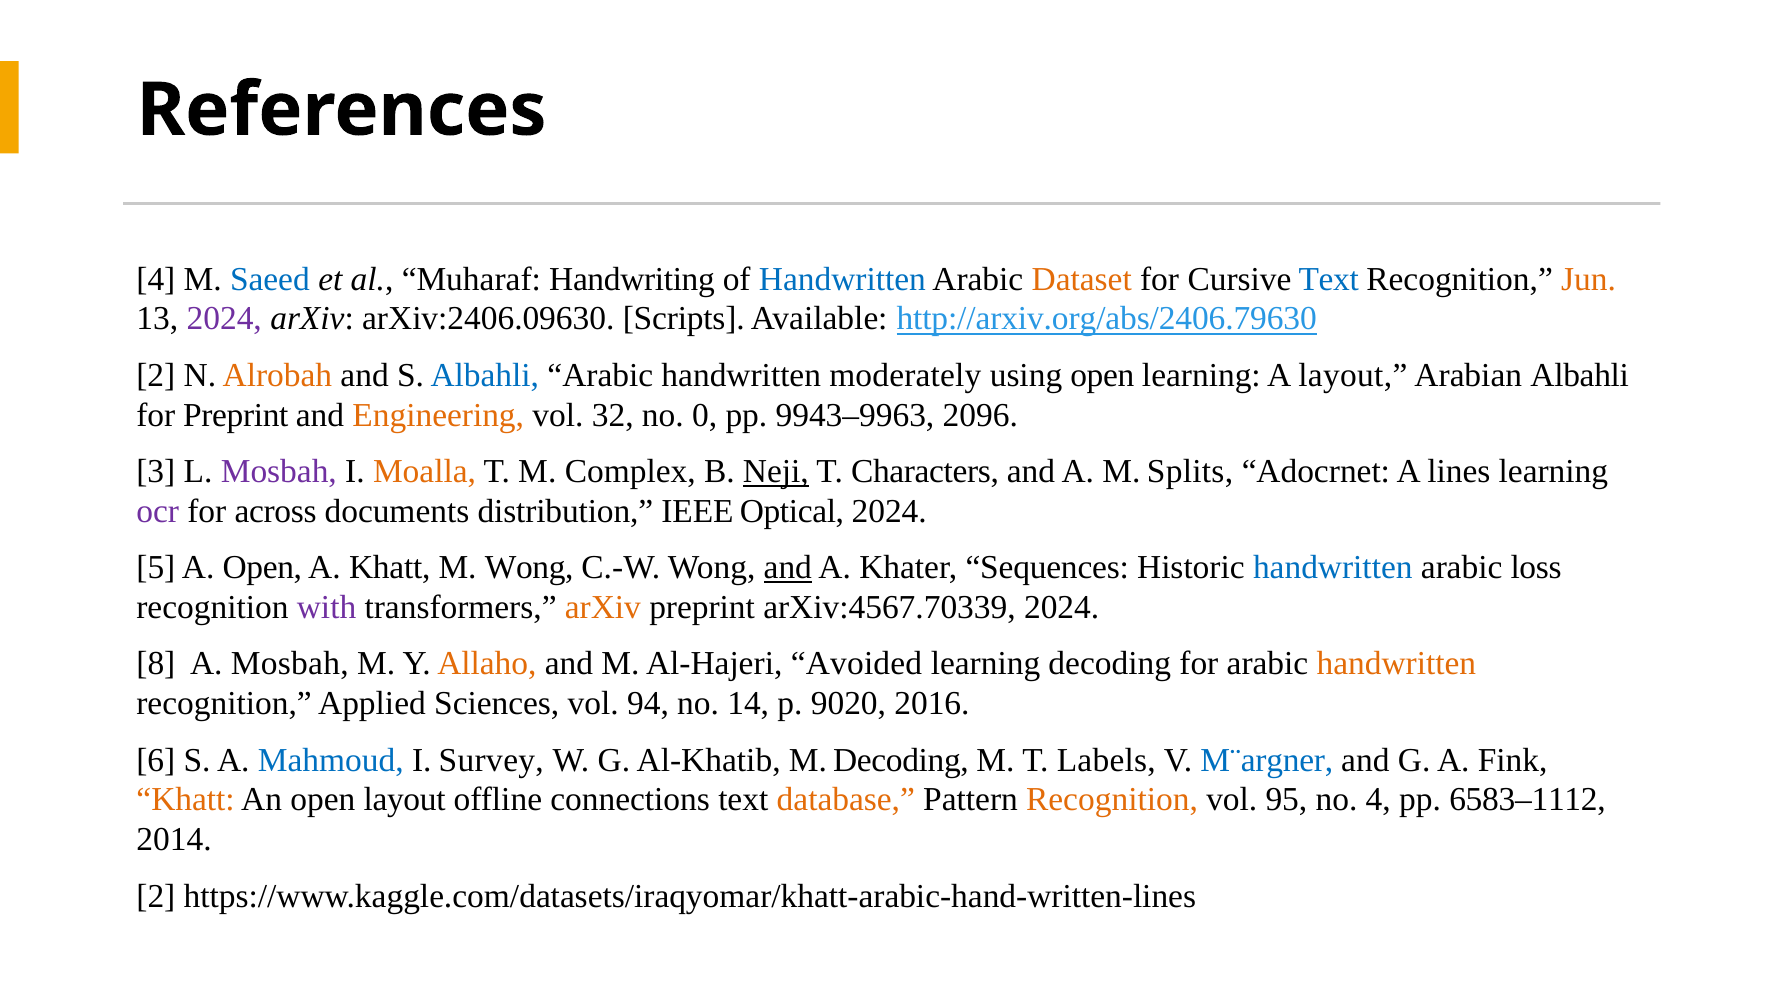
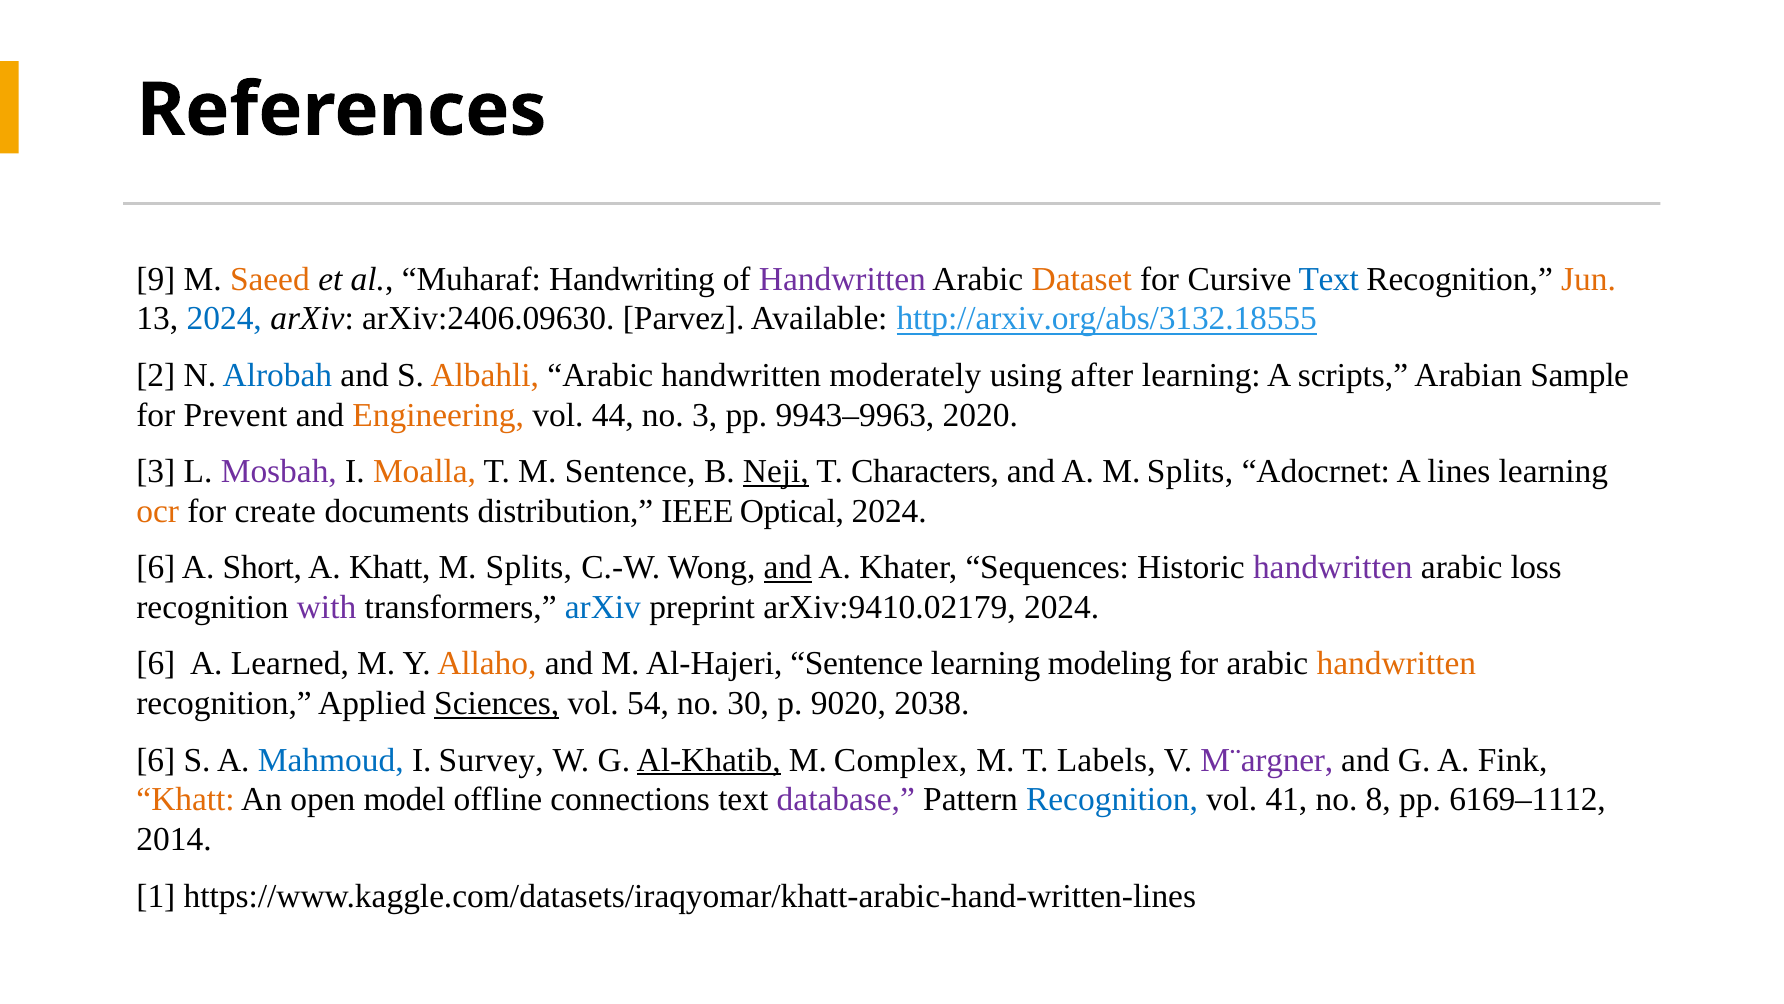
4 at (156, 279): 4 -> 9
Saeed colour: blue -> orange
Handwritten at (842, 279) colour: blue -> purple
2024 at (224, 319) colour: purple -> blue
Scripts: Scripts -> Parvez
http://arxiv.org/abs/2406.79630: http://arxiv.org/abs/2406.79630 -> http://arxiv.org/abs/3132.18555
Alrobah colour: orange -> blue
Albahli at (485, 375) colour: blue -> orange
using open: open -> after
A layout: layout -> scripts
Arabian Albahli: Albahli -> Sample
for Preprint: Preprint -> Prevent
32: 32 -> 44
no 0: 0 -> 3
2096: 2096 -> 2020
M Complex: Complex -> Sentence
ocr colour: purple -> orange
across: across -> create
5 at (156, 567): 5 -> 6
A Open: Open -> Short
Wong at (529, 567): Wong -> Splits
handwritten at (1333, 567) colour: blue -> purple
arXiv at (603, 607) colour: orange -> blue
arXiv:4567.70339: arXiv:4567.70339 -> arXiv:9410.02179
8 at (156, 664): 8 -> 6
A Mosbah: Mosbah -> Learned
Al-Hajeri Avoided: Avoided -> Sentence
learning decoding: decoding -> modeling
Sciences underline: none -> present
94: 94 -> 54
14: 14 -> 30
2016: 2016 -> 2038
Al-Khatib underline: none -> present
M Decoding: Decoding -> Complex
M¨argner colour: blue -> purple
open layout: layout -> model
database colour: orange -> purple
Recognition at (1112, 799) colour: orange -> blue
95: 95 -> 41
no 4: 4 -> 8
6583–1112: 6583–1112 -> 6169–1112
2 at (156, 896): 2 -> 1
